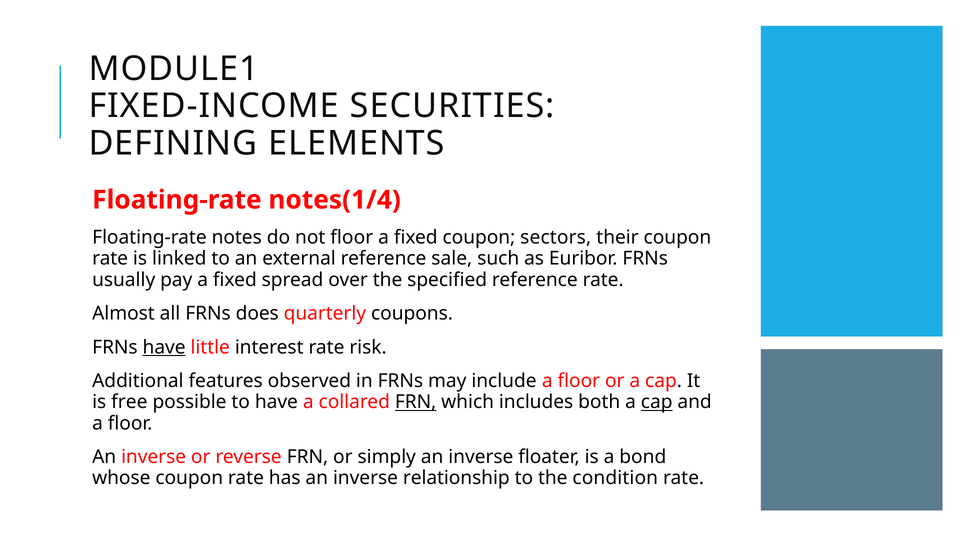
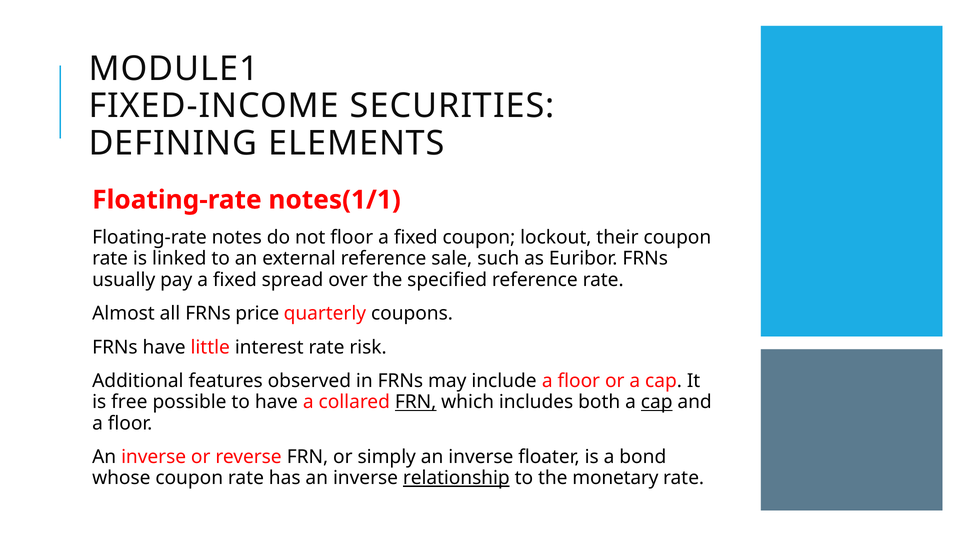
notes(1/4: notes(1/4 -> notes(1/1
sectors: sectors -> lockout
does: does -> price
have at (164, 347) underline: present -> none
relationship underline: none -> present
condition: condition -> monetary
